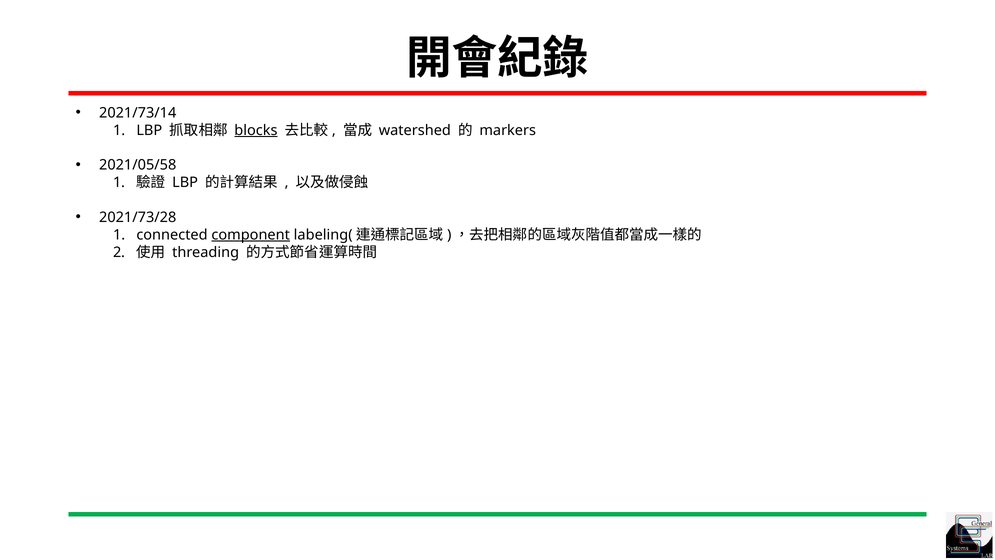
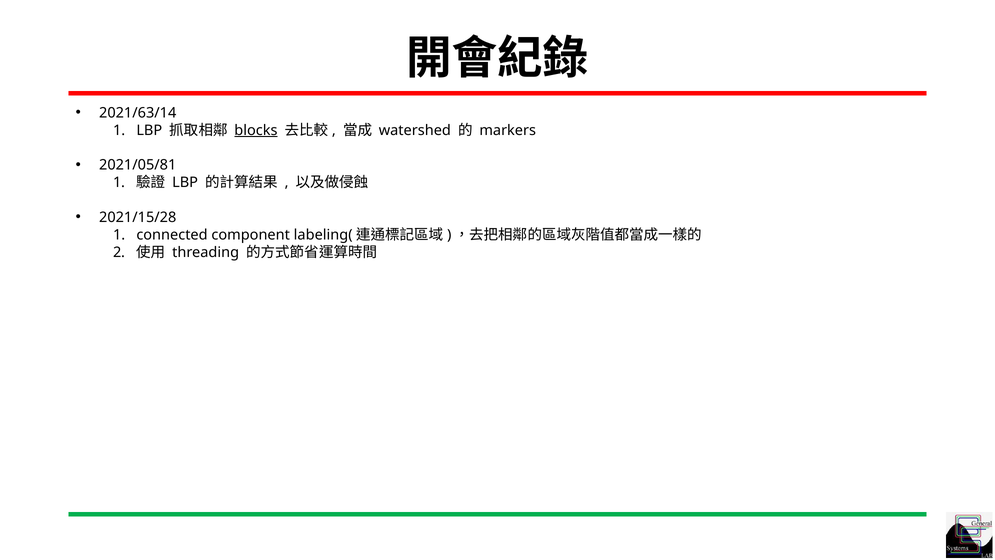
2021/73/14: 2021/73/14 -> 2021/63/14
2021/05/58: 2021/05/58 -> 2021/05/81
2021/73/28: 2021/73/28 -> 2021/15/28
component underline: present -> none
